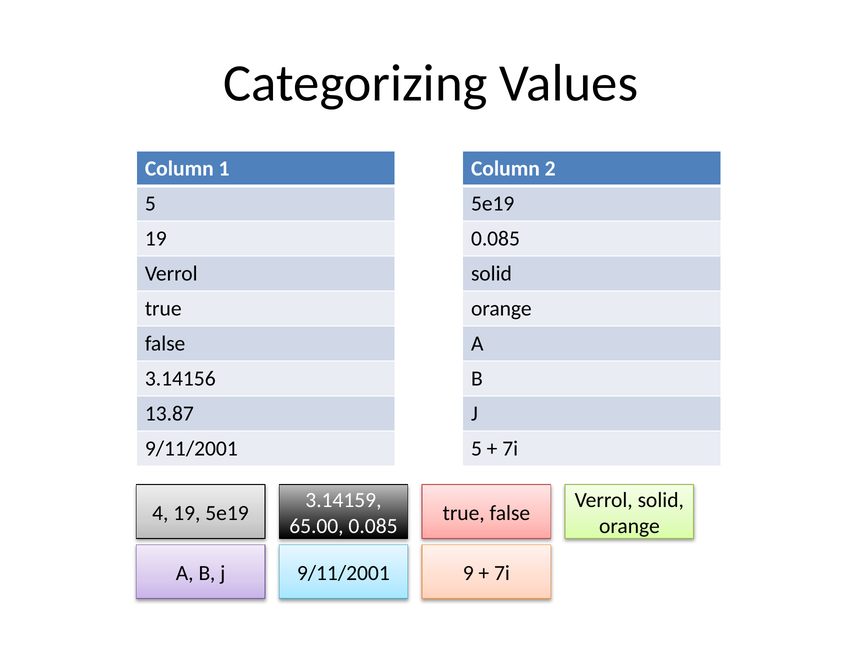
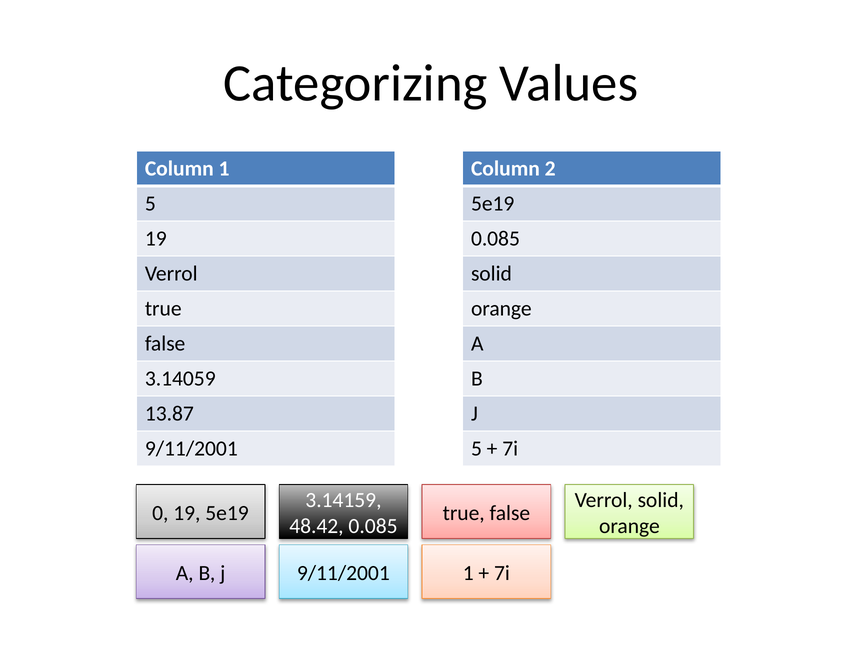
3.14156: 3.14156 -> 3.14059
4: 4 -> 0
65.00: 65.00 -> 48.42
9/11/2001 9: 9 -> 1
